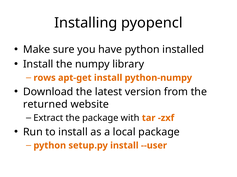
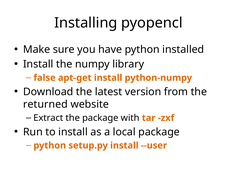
rows: rows -> false
